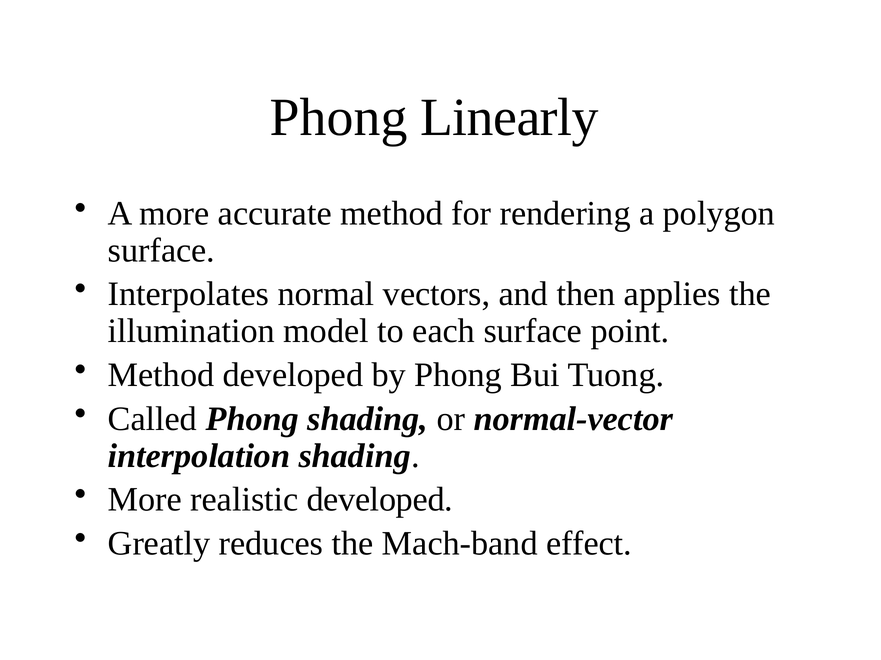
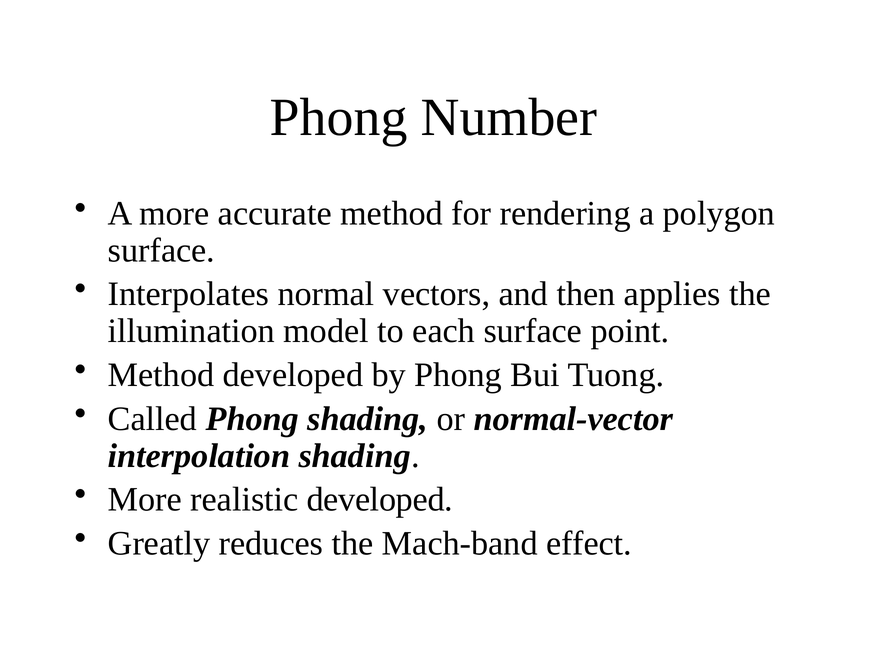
Linearly: Linearly -> Number
